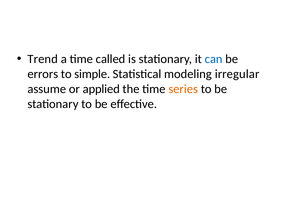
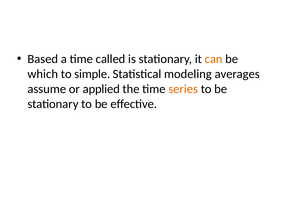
Trend: Trend -> Based
can colour: blue -> orange
errors: errors -> which
irregular: irregular -> averages
